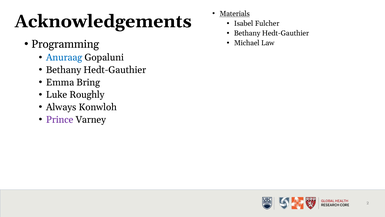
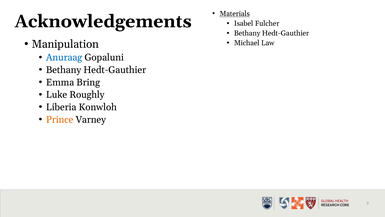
Programming: Programming -> Manipulation
Always: Always -> Liberia
Prince colour: purple -> orange
